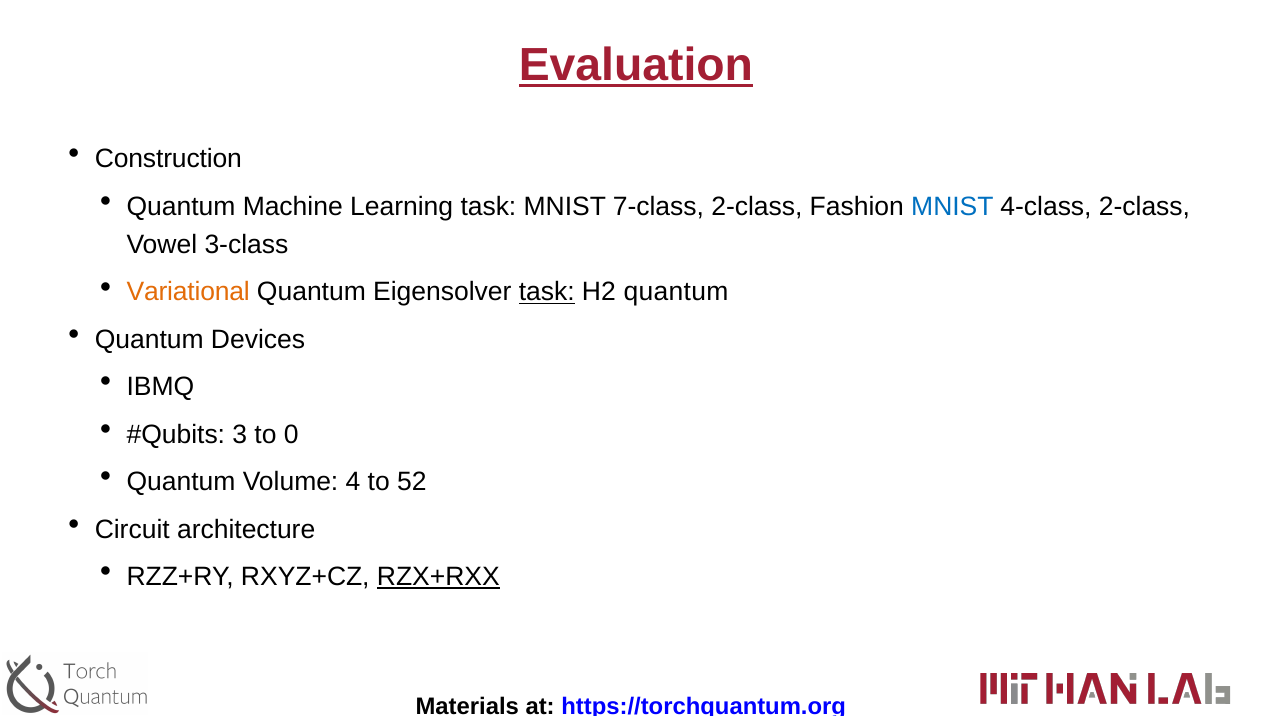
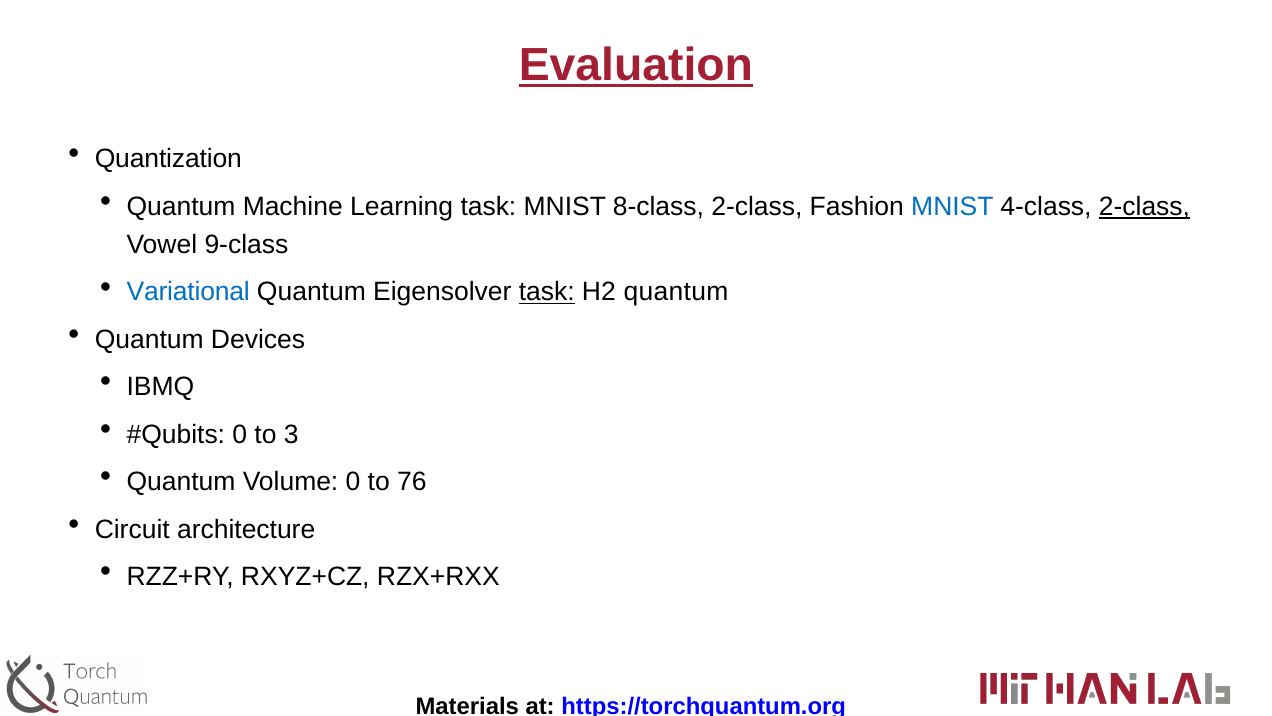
Construction: Construction -> Quantization
7-class: 7-class -> 8-class
2-class at (1144, 206) underline: none -> present
3-class: 3-class -> 9-class
Variational colour: orange -> blue
3 at (240, 434): 3 -> 0
0: 0 -> 3
Volume 4: 4 -> 0
52: 52 -> 76
RZX+RXX underline: present -> none
